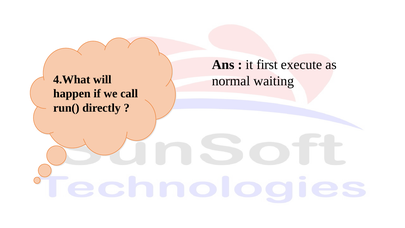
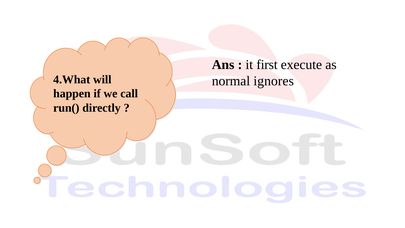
waiting: waiting -> ignores
